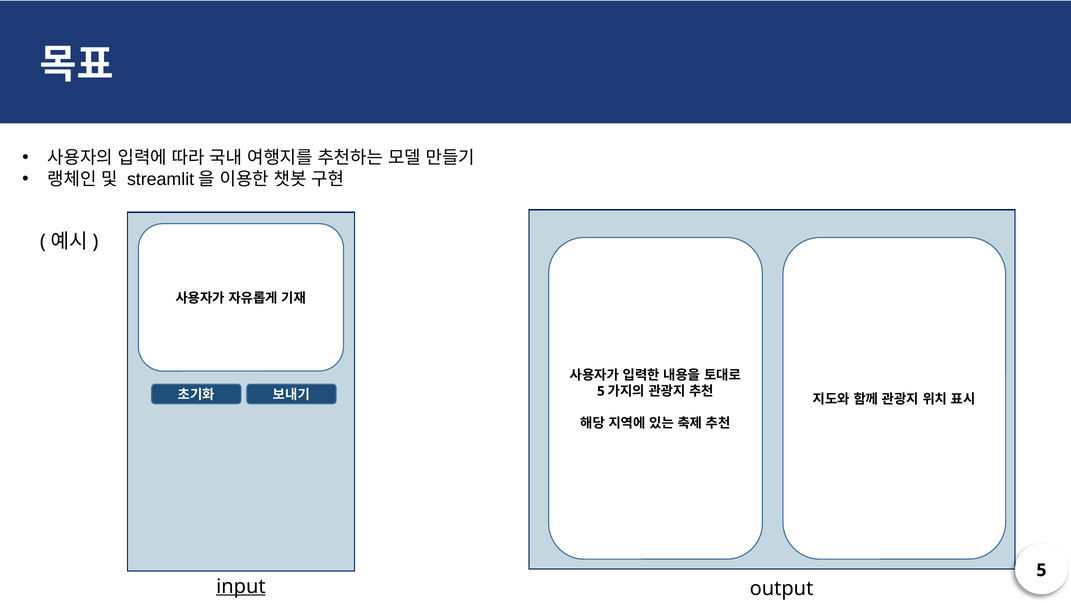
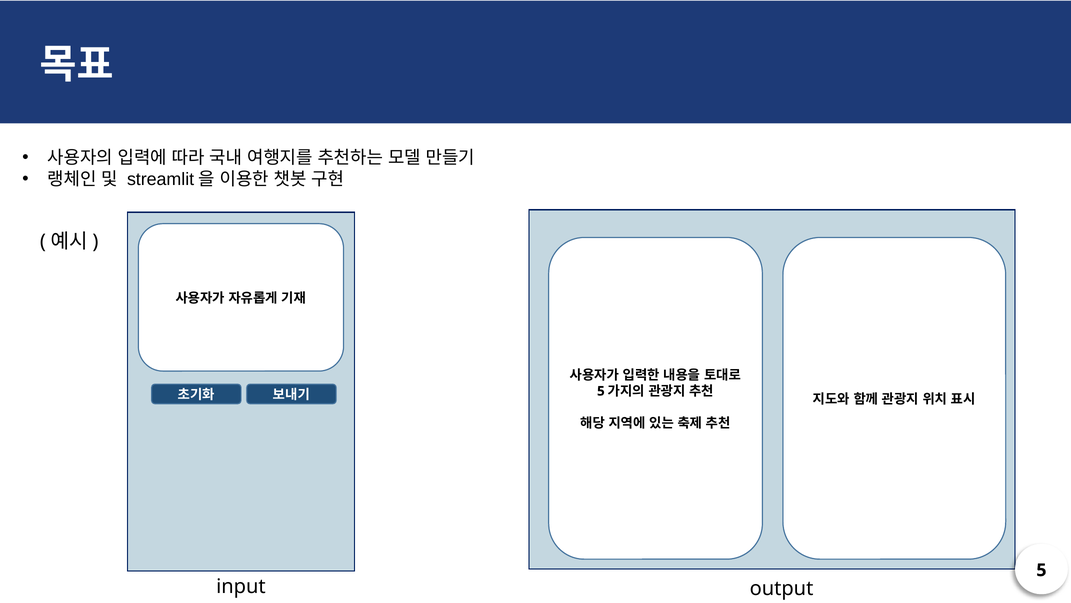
input underline: present -> none
